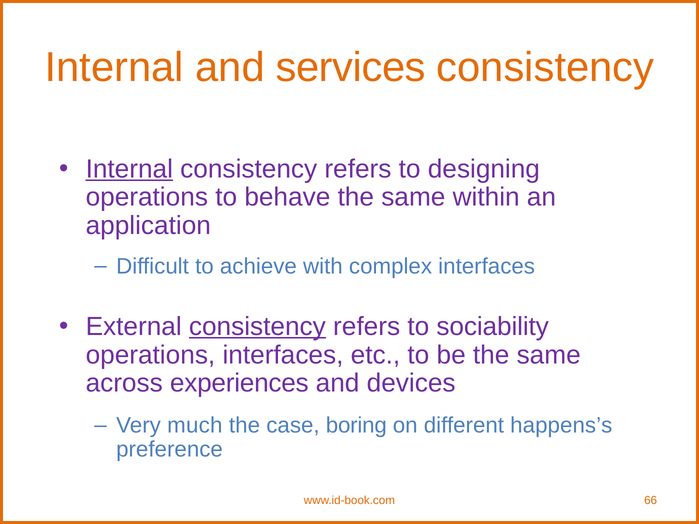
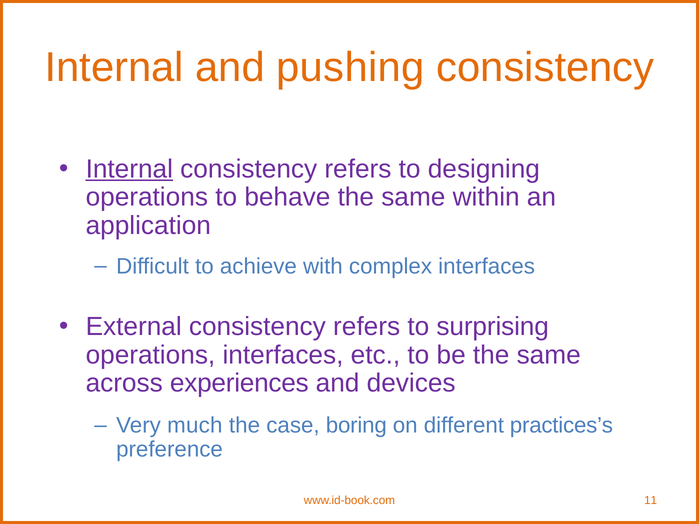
services: services -> pushing
consistency at (257, 327) underline: present -> none
sociability: sociability -> surprising
happens’s: happens’s -> practices’s
66: 66 -> 11
